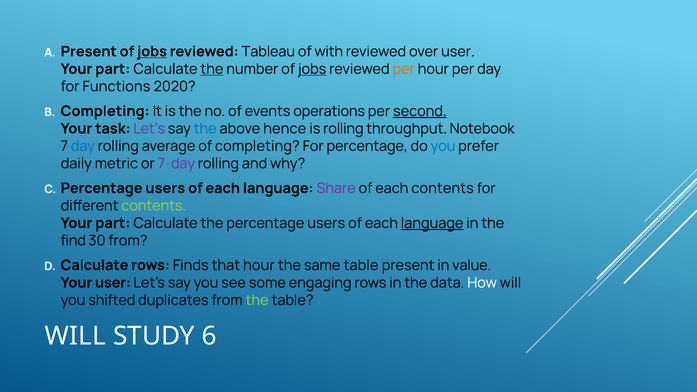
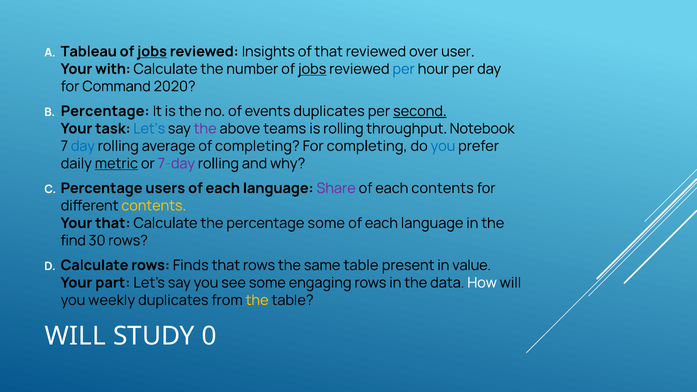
Present at (89, 52): Present -> Tableau
Tableau: Tableau -> Insights
of with: with -> that
part at (113, 69): part -> with
the at (212, 69) underline: present -> none
per at (404, 69) colour: orange -> blue
Functions: Functions -> Command
Completing at (105, 111): Completing -> Percentage
events operations: operations -> duplicates
Let’s at (149, 129) colour: purple -> blue
the at (205, 129) colour: blue -> purple
hence: hence -> teams
For percentage: percentage -> completing
metric underline: none -> present
contents at (154, 206) colour: light green -> yellow
part at (113, 223): part -> that
the percentage users: users -> some
language at (432, 223) underline: present -> none
30 from: from -> rows
that hour: hour -> rows
Your user: user -> part
shifted: shifted -> weekly
the at (257, 300) colour: light green -> yellow
6: 6 -> 0
